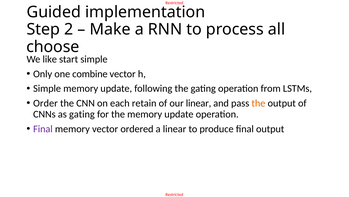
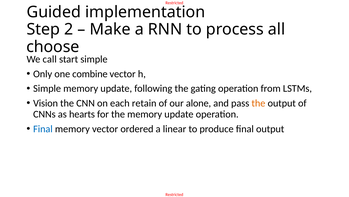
like: like -> call
Order: Order -> Vision
our linear: linear -> alone
as gating: gating -> hearts
Final at (43, 129) colour: purple -> blue
